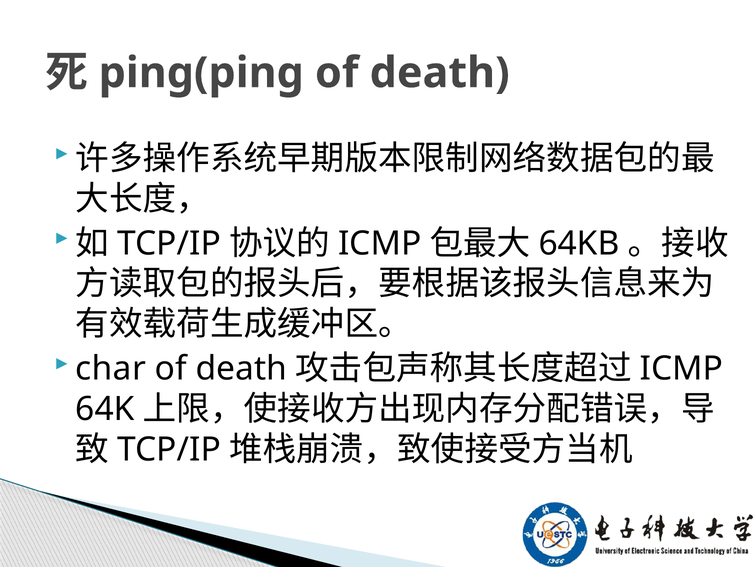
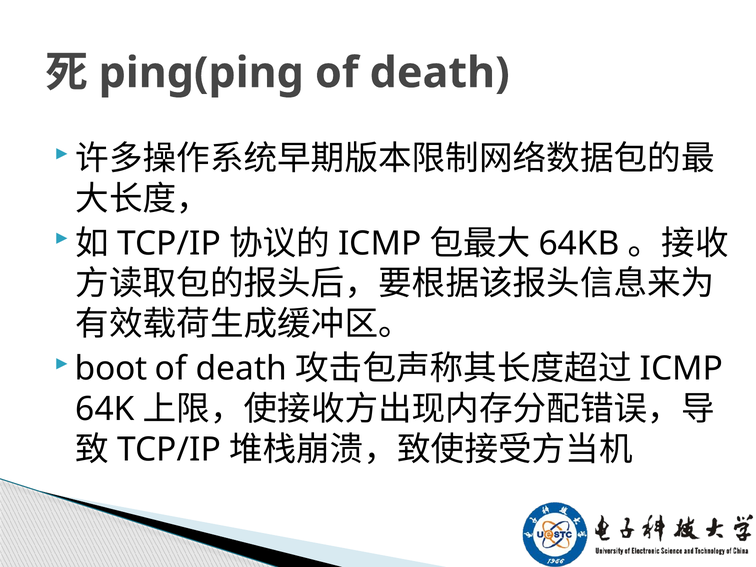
char: char -> boot
